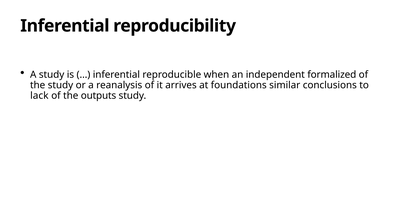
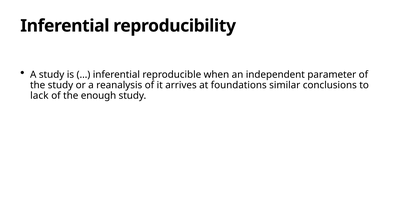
formalized: formalized -> parameter
outputs: outputs -> enough
